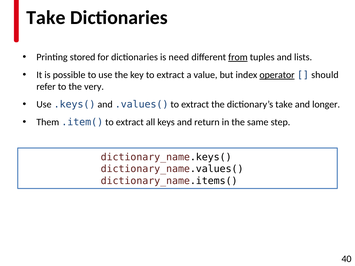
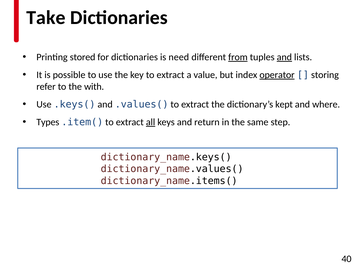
and at (284, 57) underline: none -> present
should: should -> storing
very: very -> with
dictionary’s take: take -> kept
longer: longer -> where
Them: Them -> Types
all underline: none -> present
